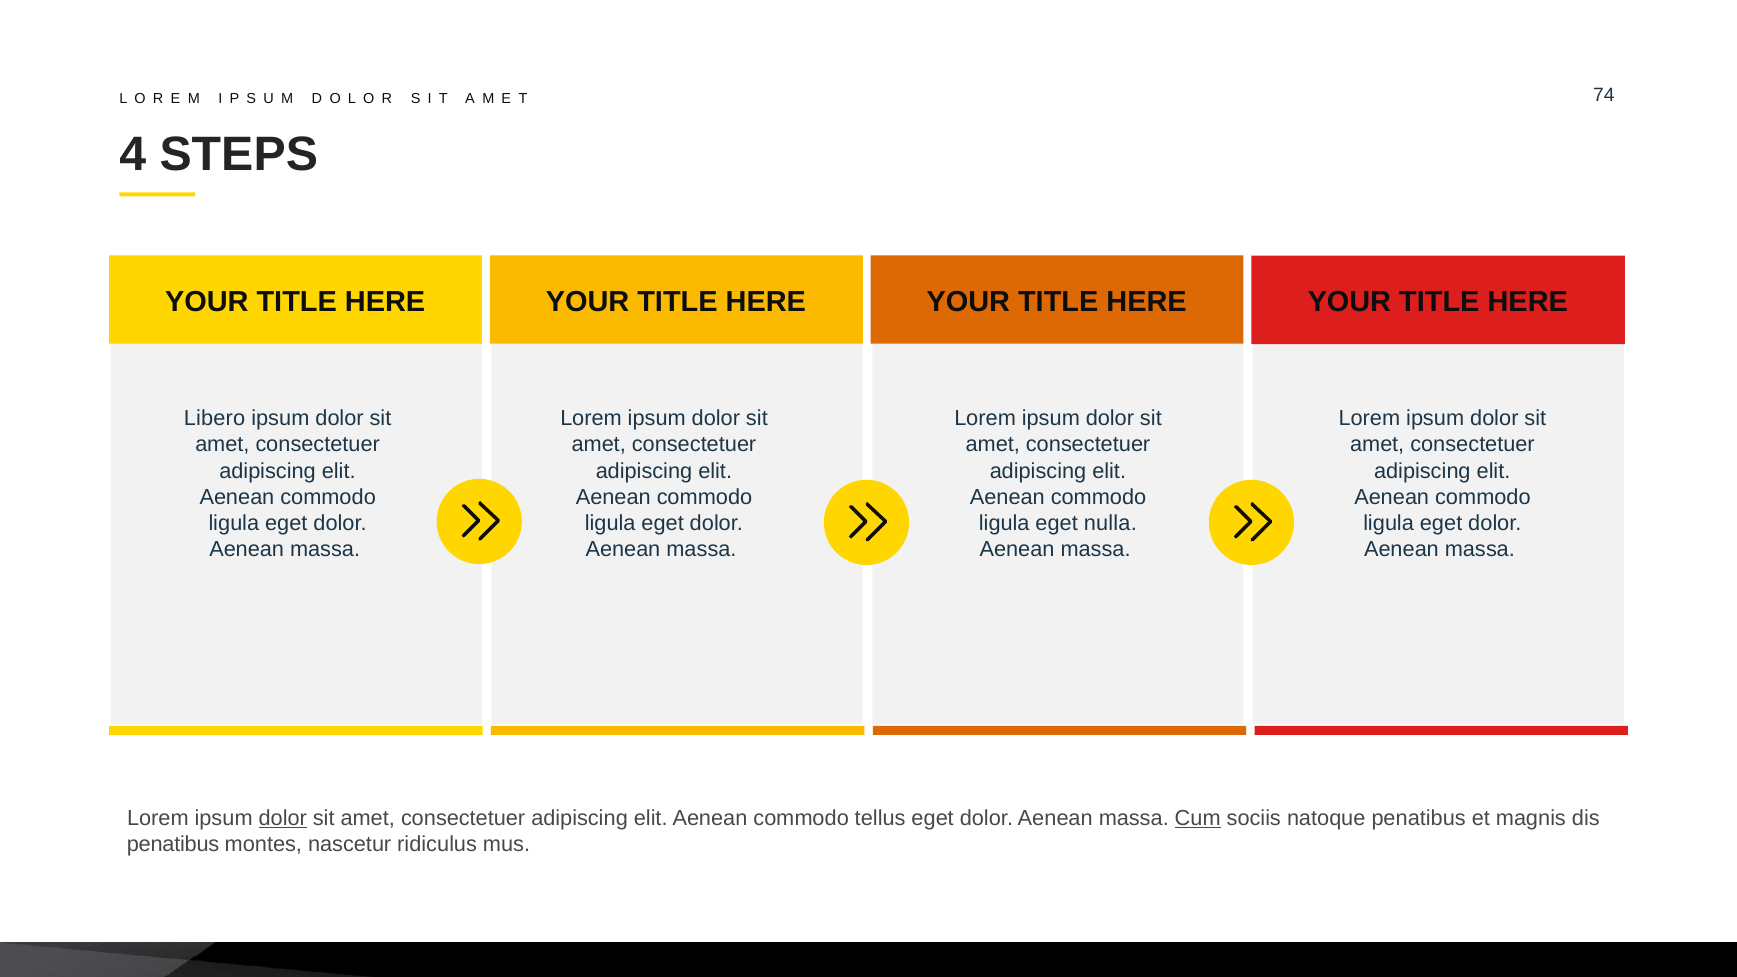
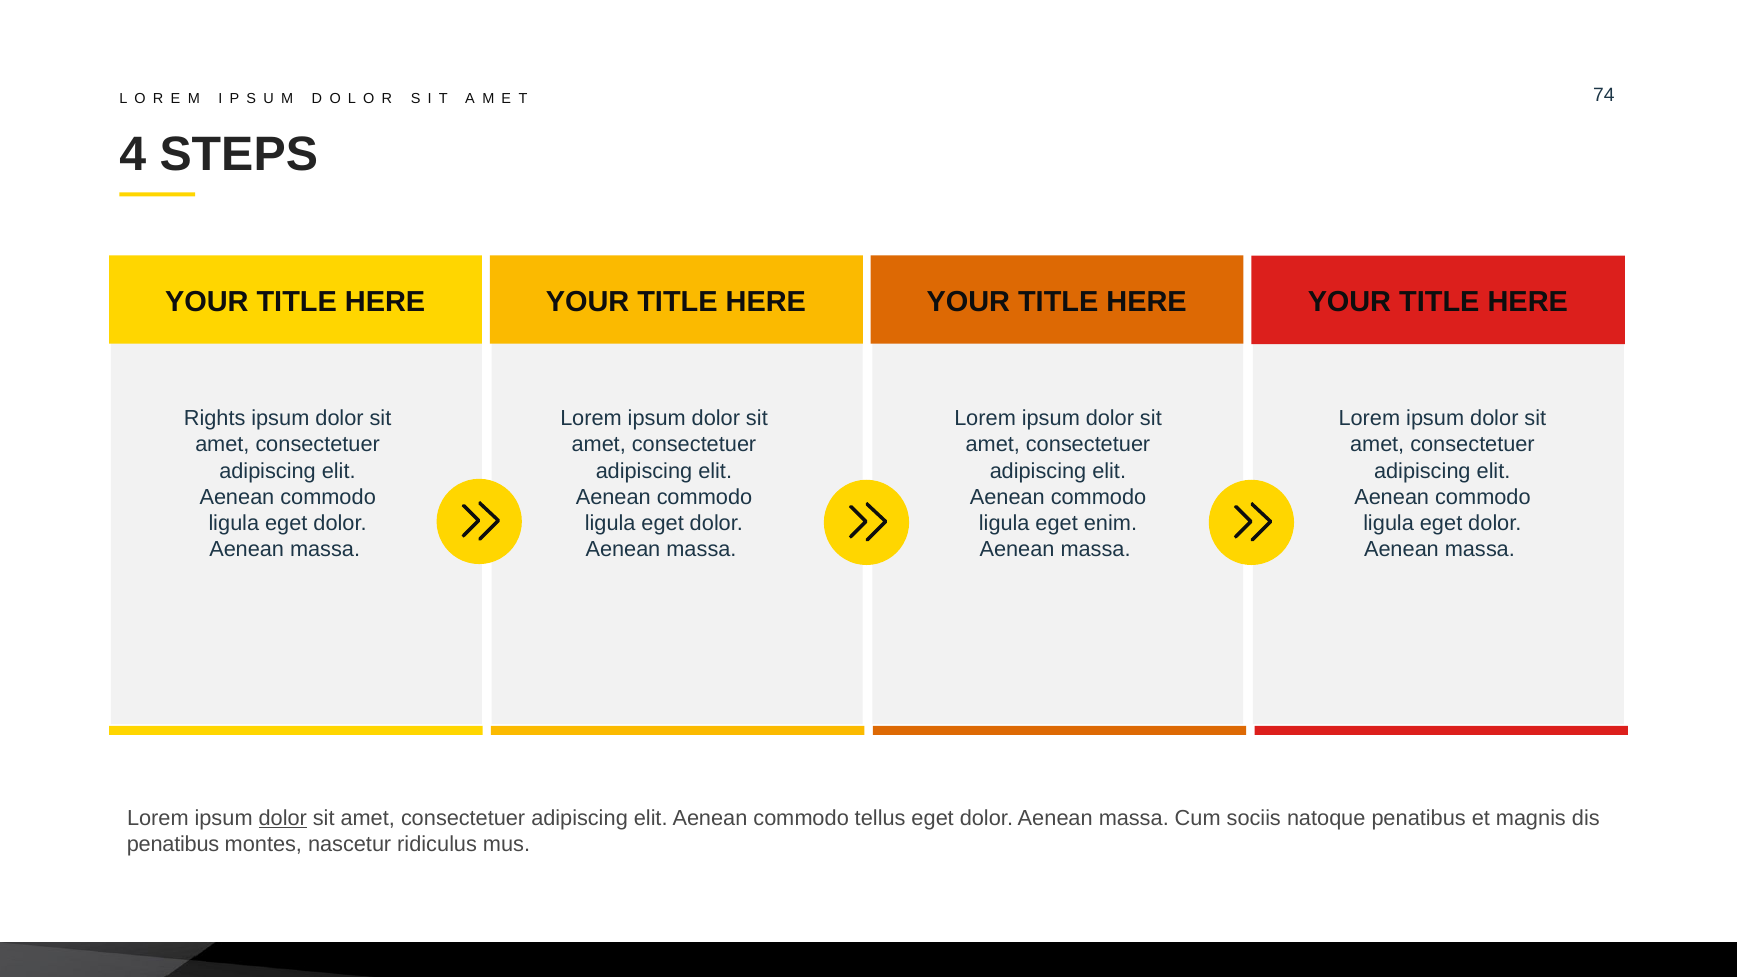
Libero: Libero -> Rights
nulla: nulla -> enim
Cum underline: present -> none
